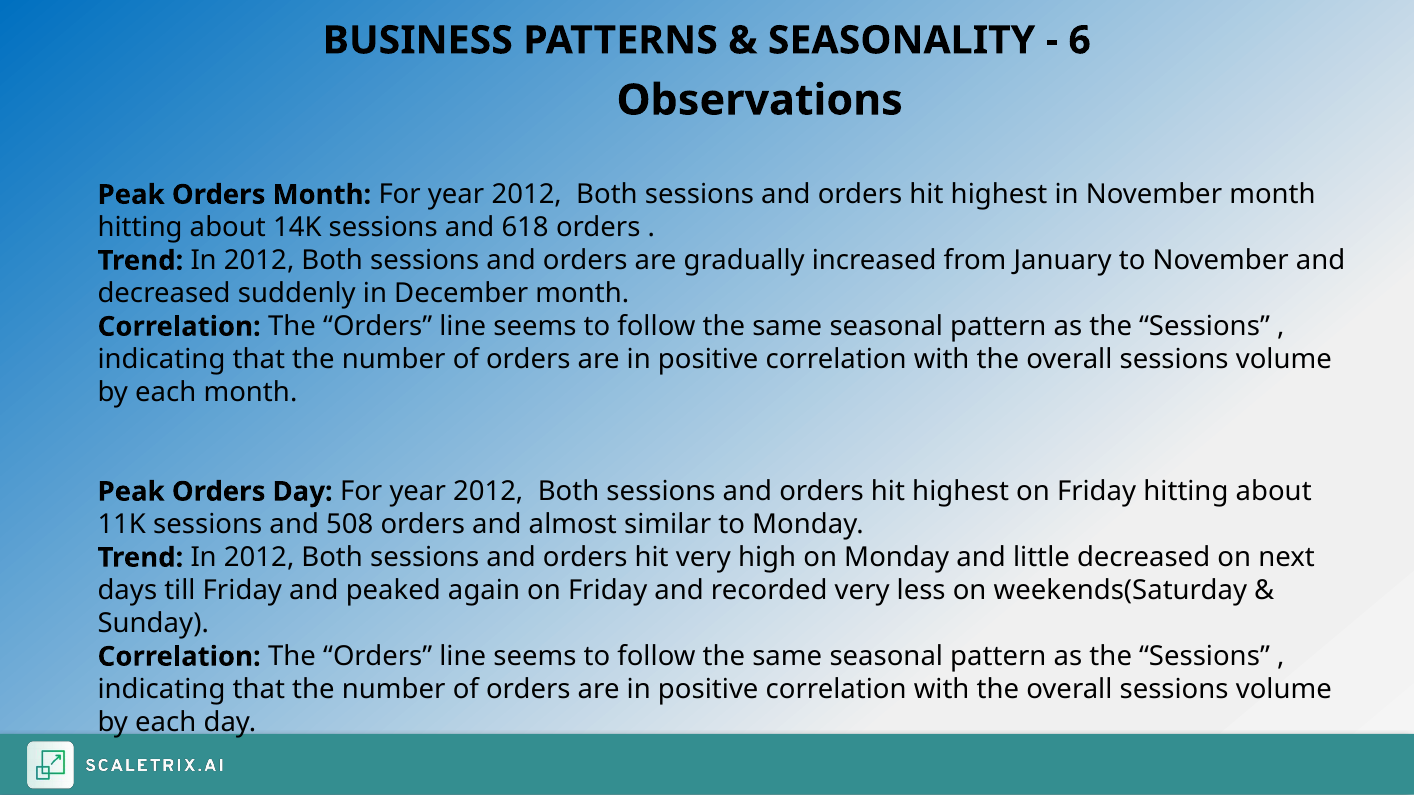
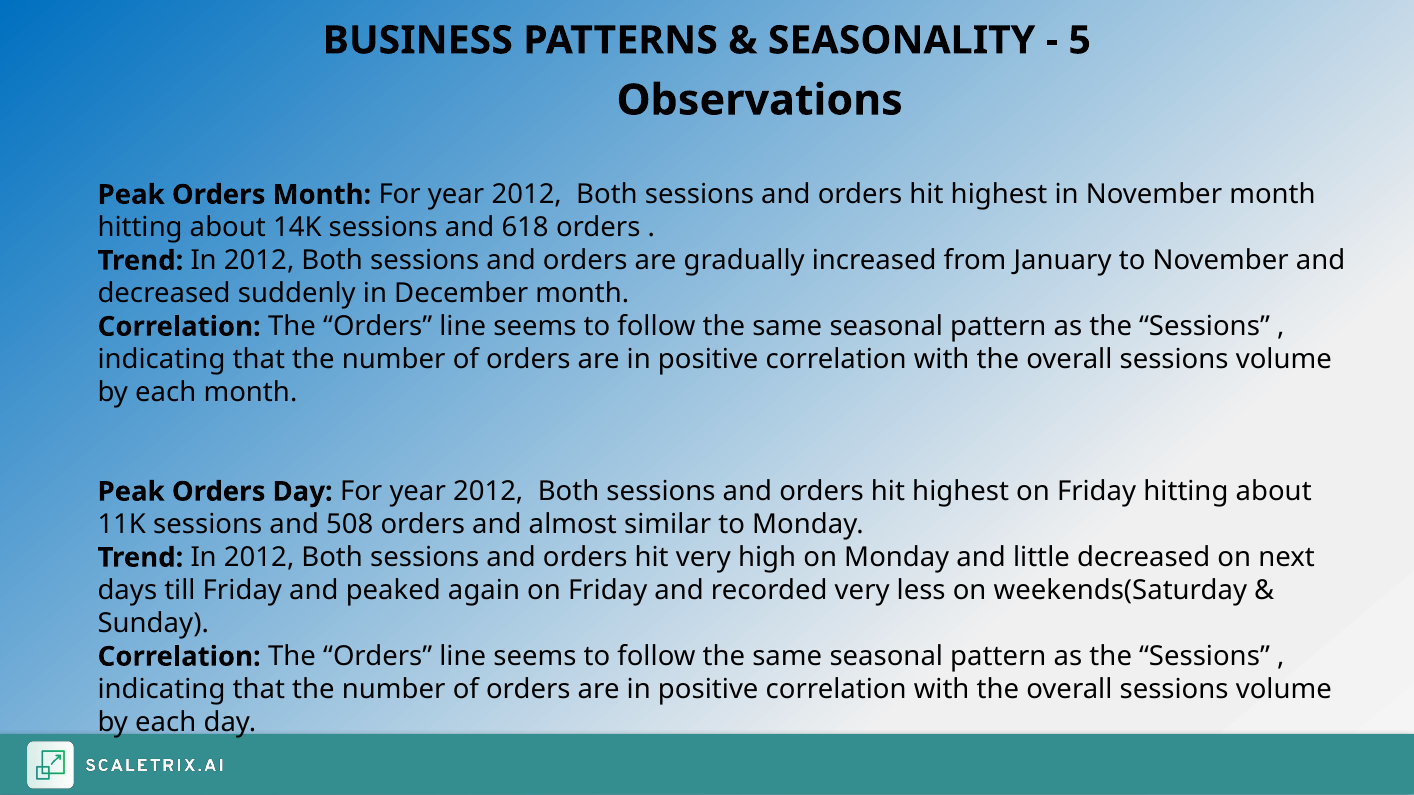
6: 6 -> 5
